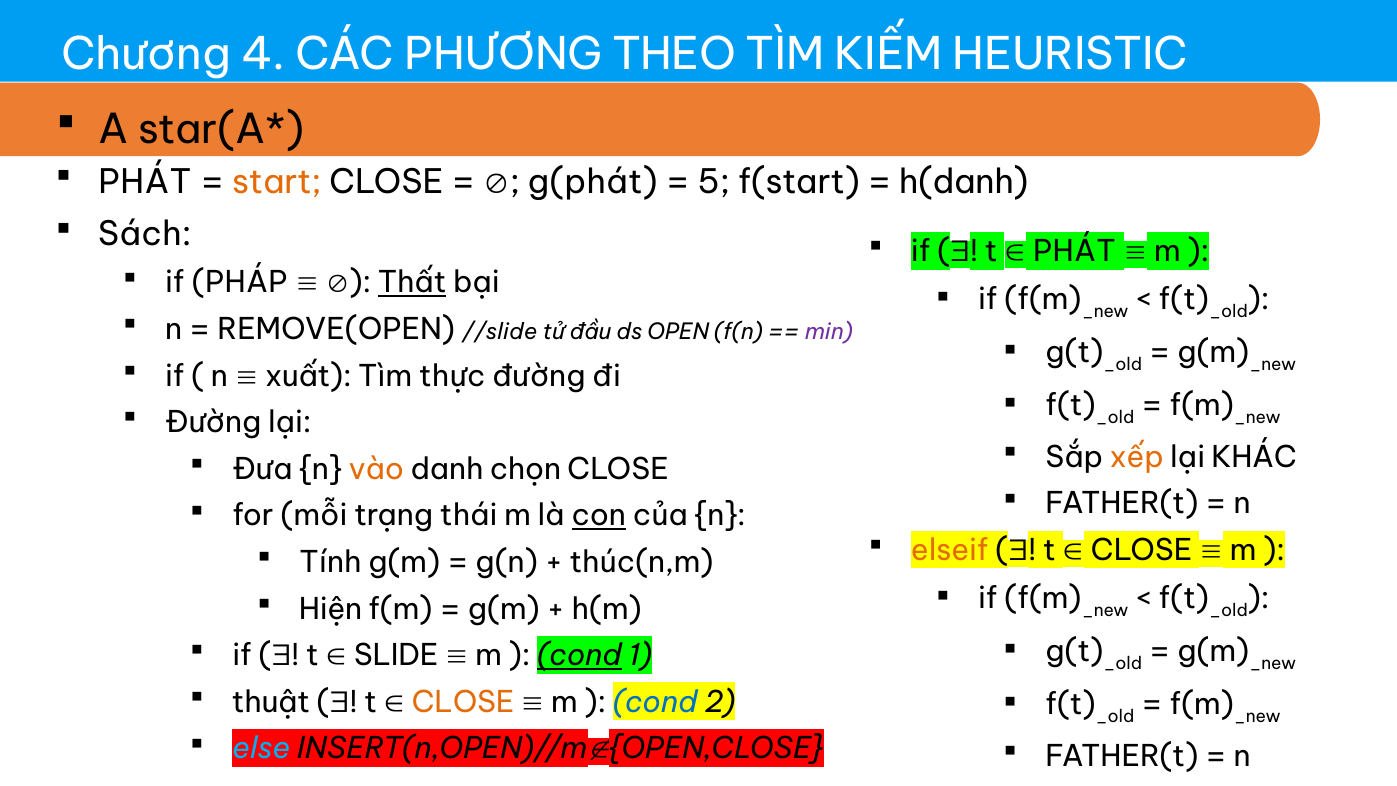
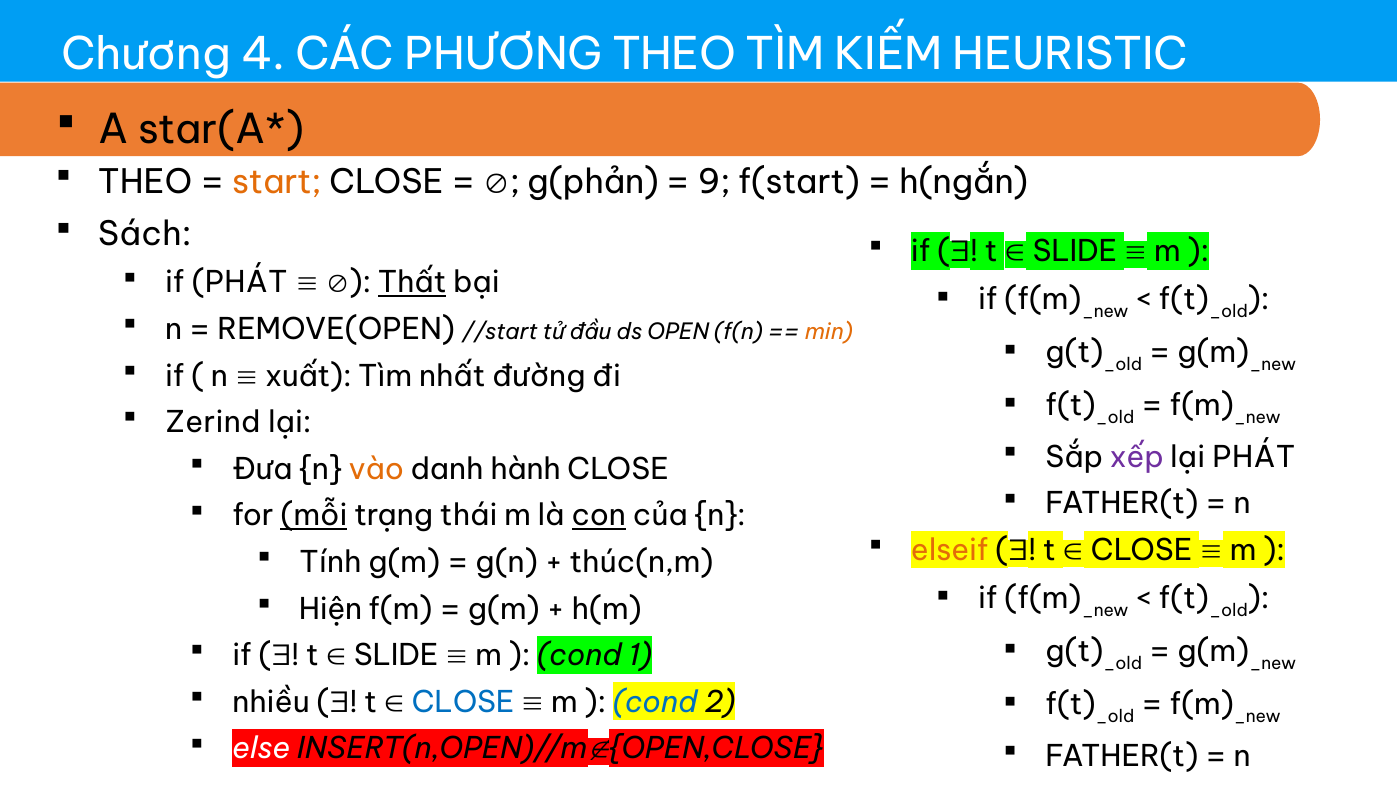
PHÁT at (145, 182): PHÁT -> THEO
g(phát: g(phát -> g(phản
5: 5 -> 9
h(danh: h(danh -> h(ngắn
PHÁT at (1075, 252): PHÁT -> SLIDE
if PHÁP: PHÁP -> PHÁT
//slide: //slide -> //start
min colour: purple -> orange
thực: thực -> nhất
Đường at (213, 423): Đường -> Zerind
xếp colour: orange -> purple
lại KHÁC: KHÁC -> PHÁT
chọn: chọn -> hành
mỗi underline: none -> present
cond at (580, 656) underline: present -> none
thuật: thuật -> nhiều
CLOSE at (463, 702) colour: orange -> blue
else colour: light blue -> white
